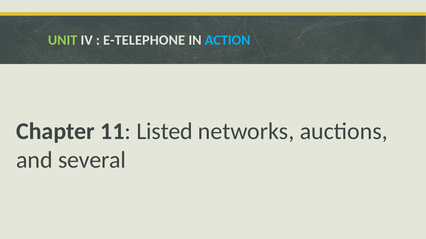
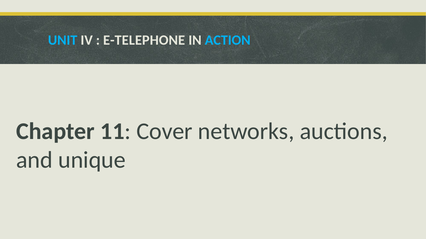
UNIT colour: light green -> light blue
Listed: Listed -> Cover
several: several -> unique
